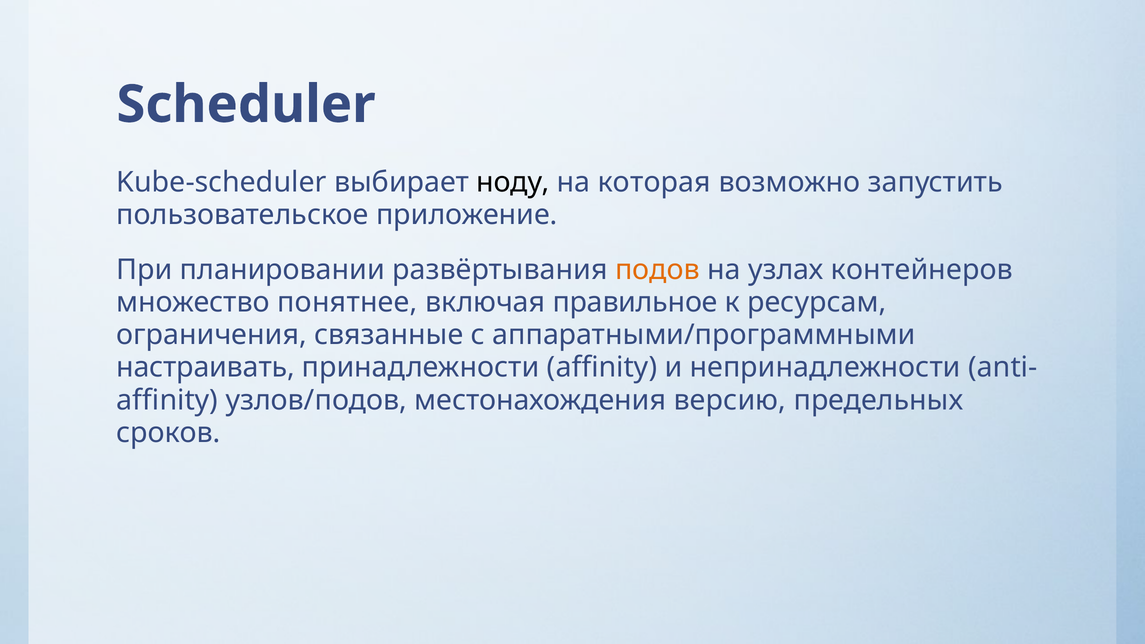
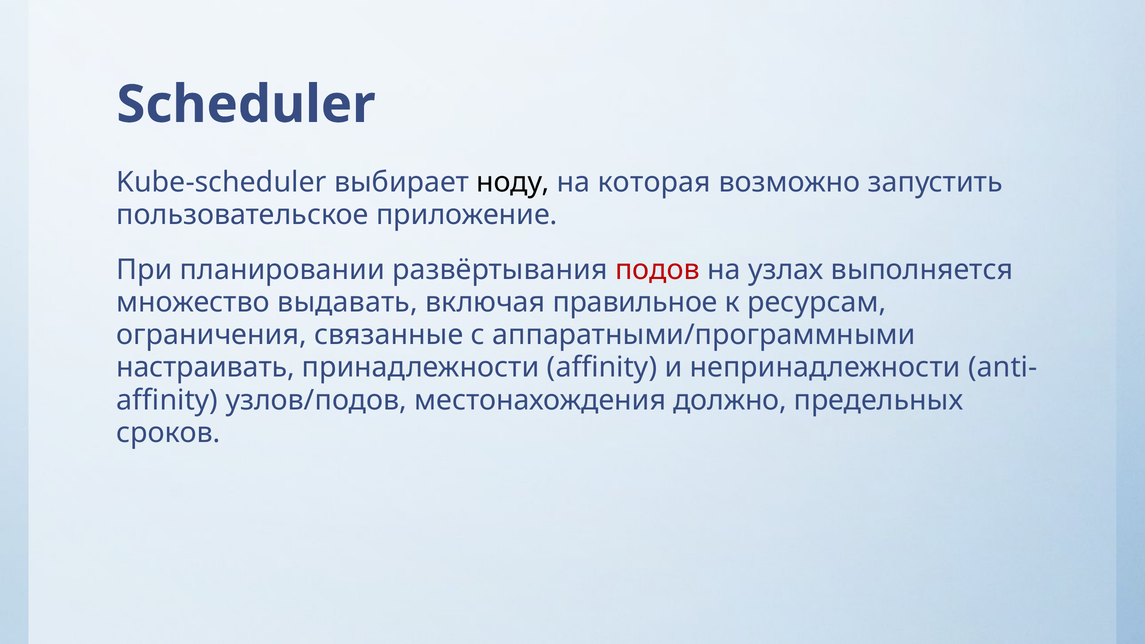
подов colour: orange -> red
контейнеров: контейнеров -> выполняется
понятнее: понятнее -> выдавать
версию: версию -> должно
